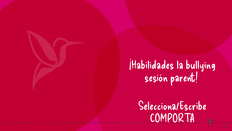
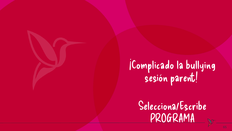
¡Habilidades: ¡Habilidades -> ¡Complicado
COMPORTA: COMPORTA -> PROGRAMA
